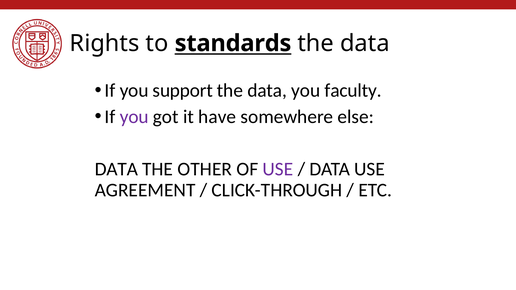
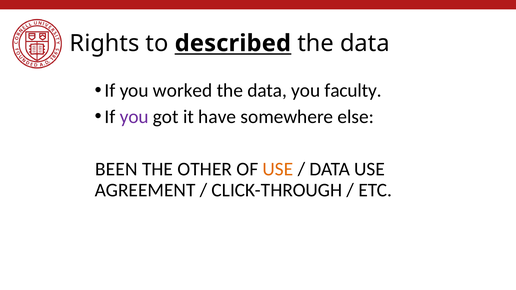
standards: standards -> described
support: support -> worked
DATA at (116, 169): DATA -> BEEN
USE at (278, 169) colour: purple -> orange
